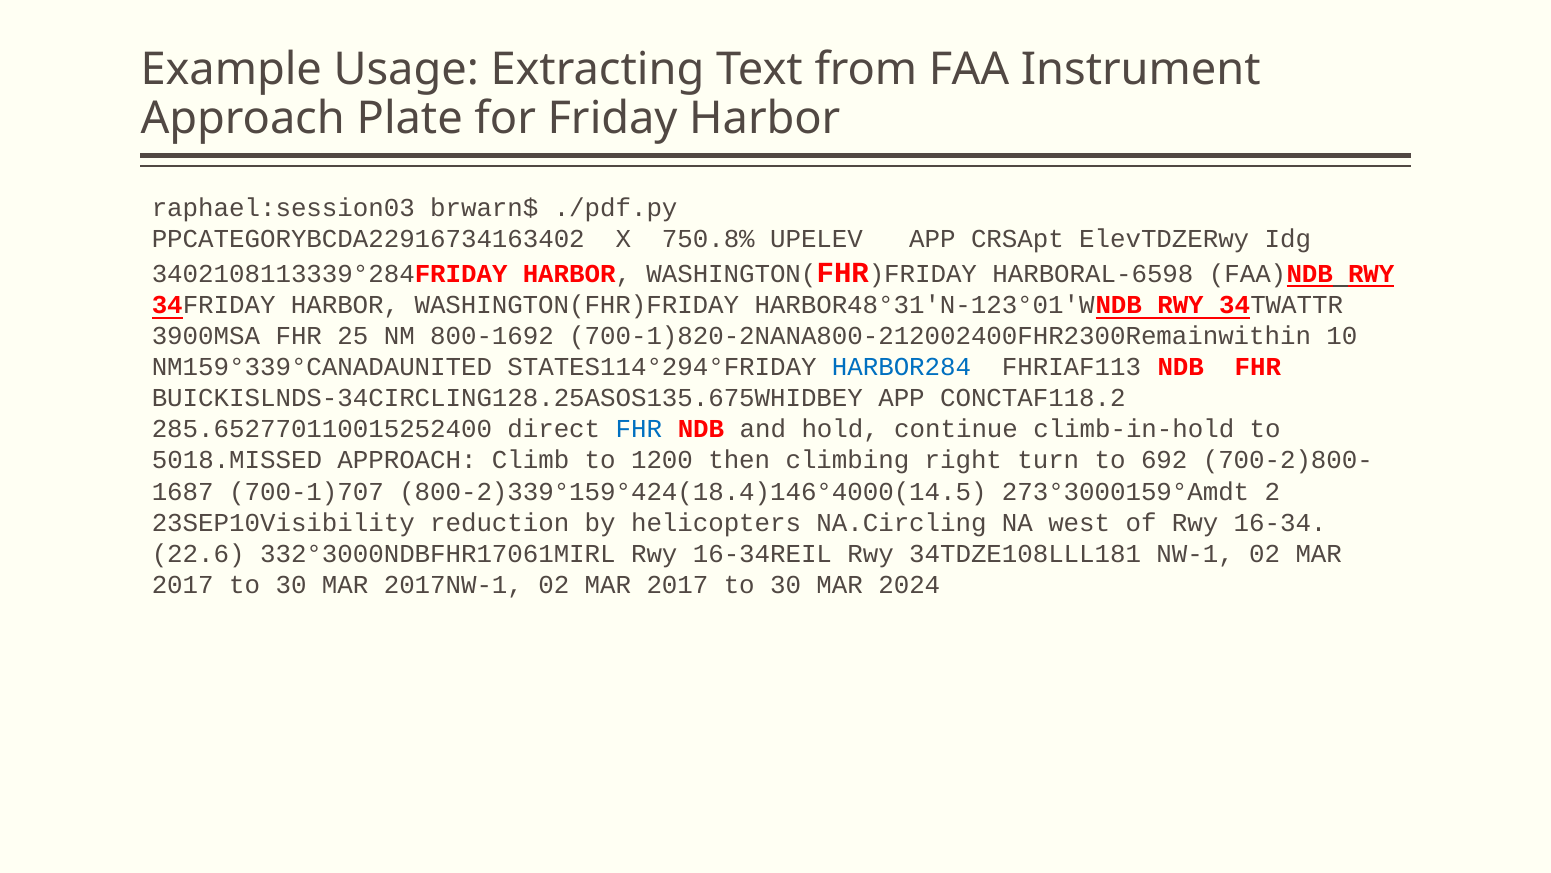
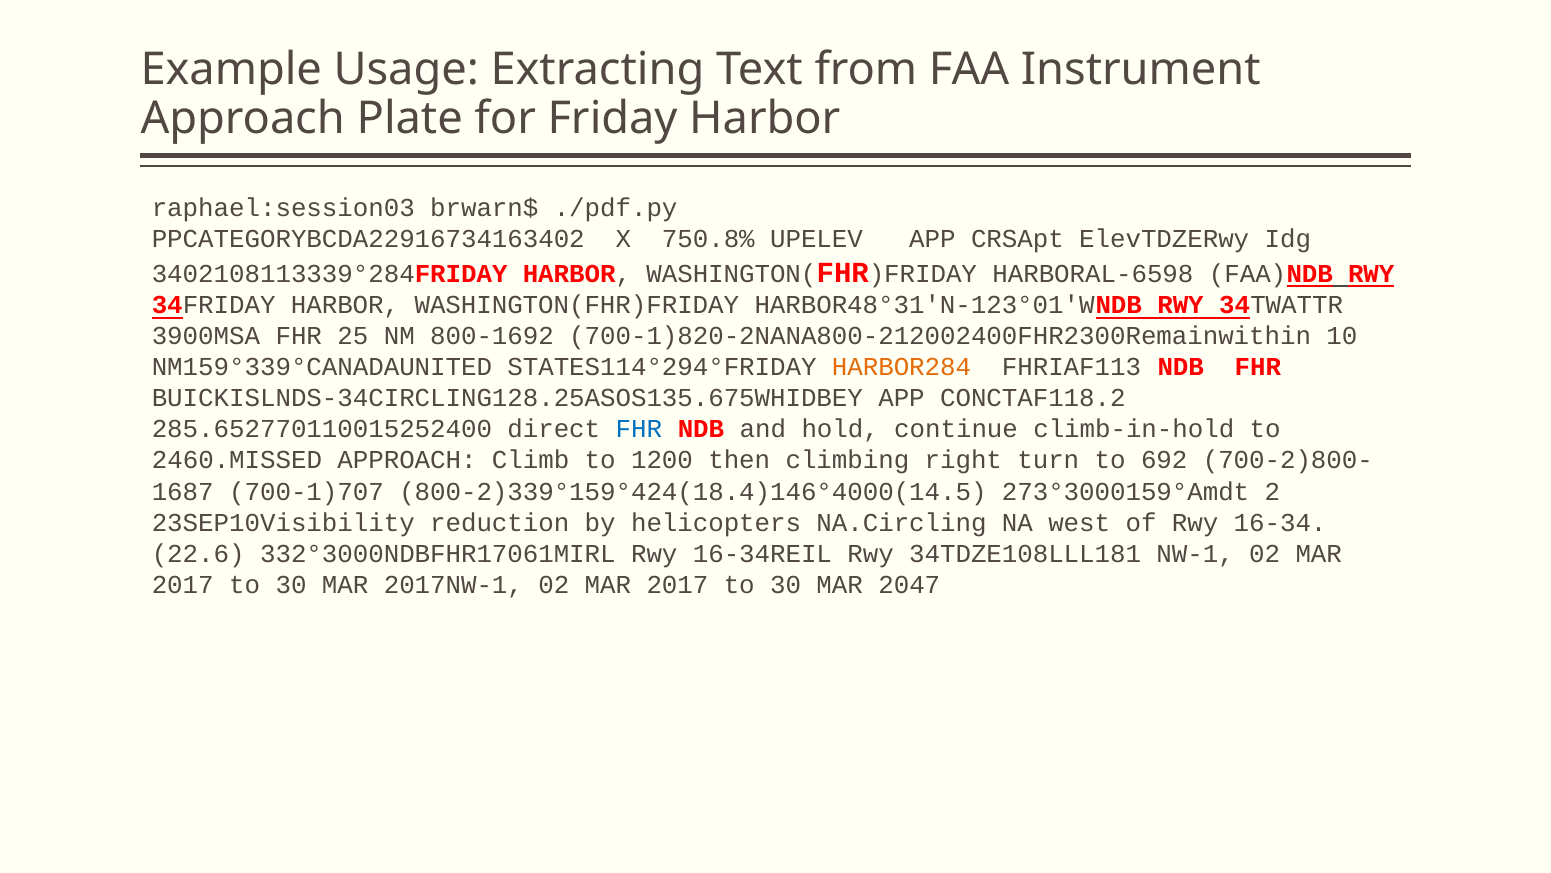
HARBOR284 colour: blue -> orange
5018.MISSED: 5018.MISSED -> 2460.MISSED
2024: 2024 -> 2047
